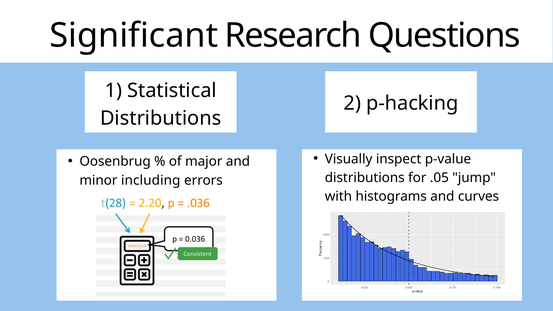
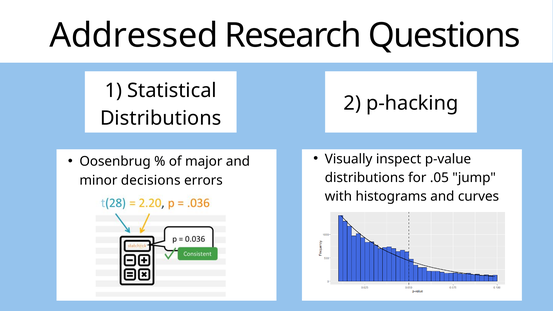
Significant: Significant -> Addressed
including: including -> decisions
